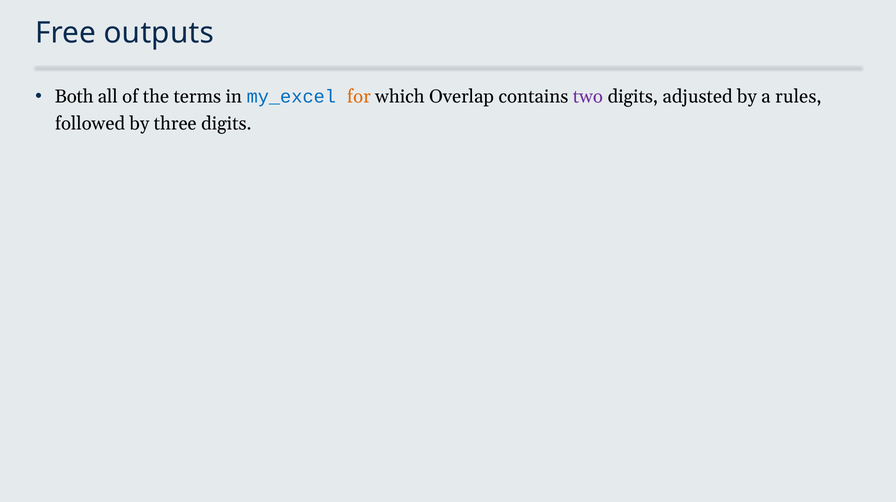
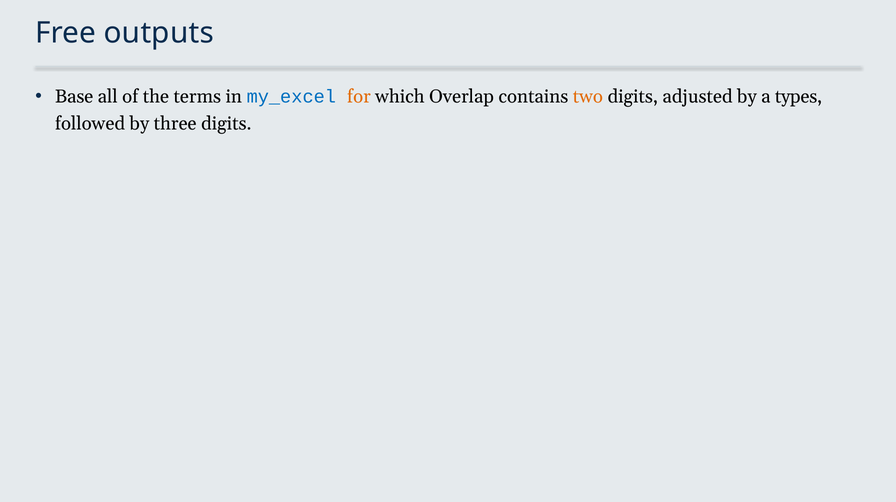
Both: Both -> Base
two colour: purple -> orange
rules: rules -> types
